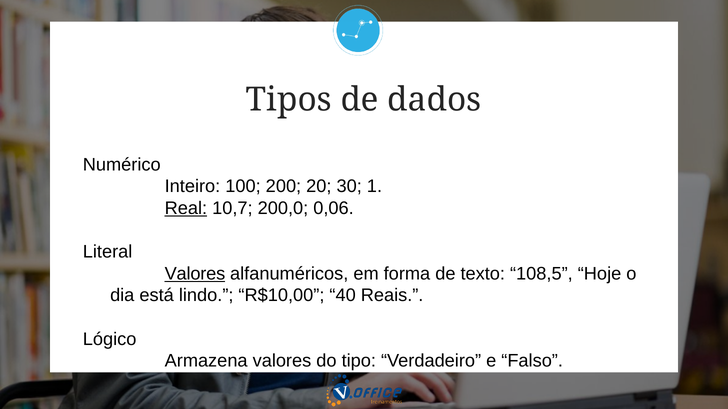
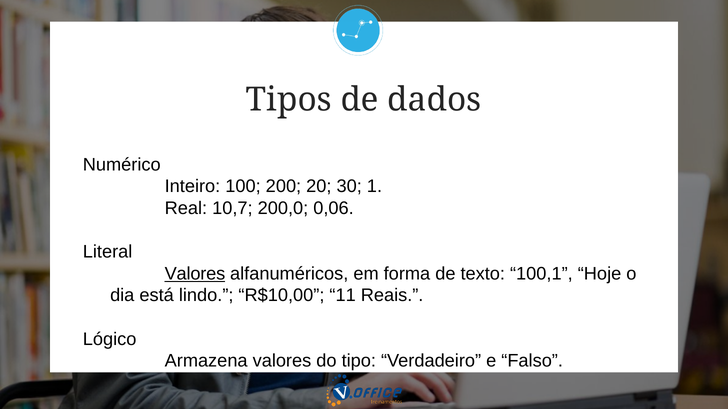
Real underline: present -> none
108,5: 108,5 -> 100,1
40: 40 -> 11
